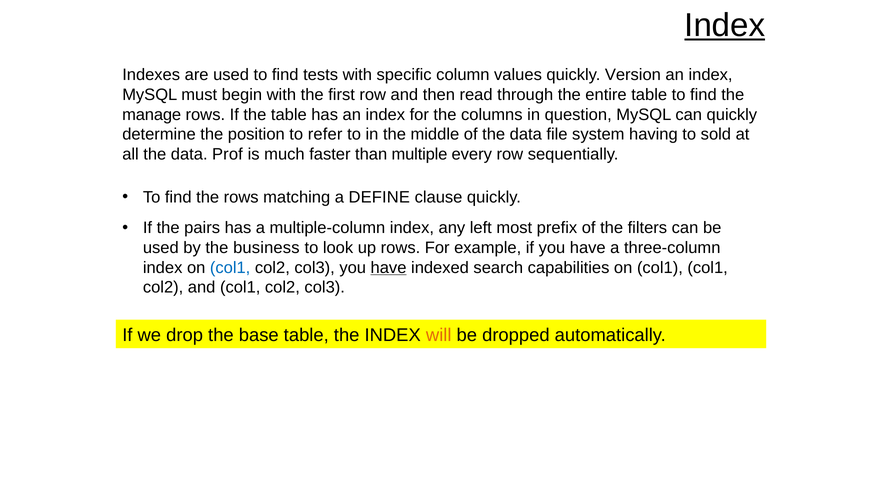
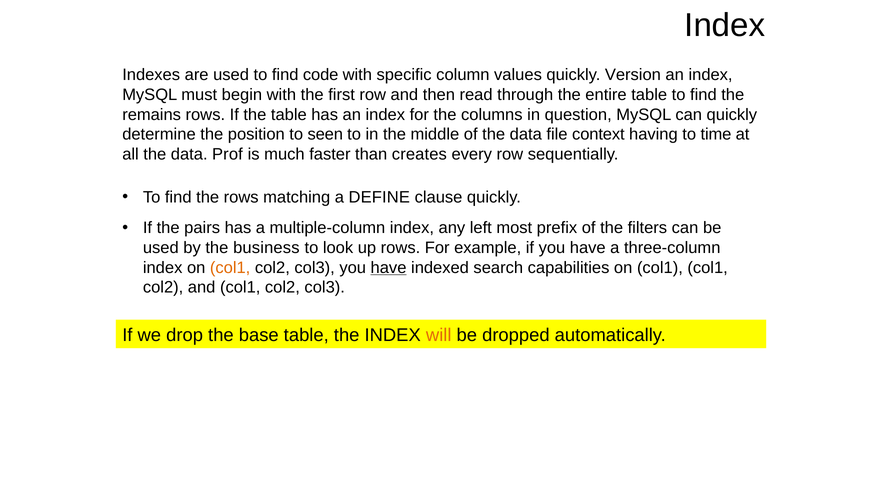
Index at (725, 25) underline: present -> none
tests: tests -> code
manage: manage -> remains
refer: refer -> seen
system: system -> context
sold: sold -> time
multiple: multiple -> creates
col1 at (230, 268) colour: blue -> orange
